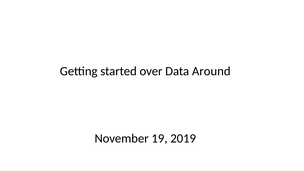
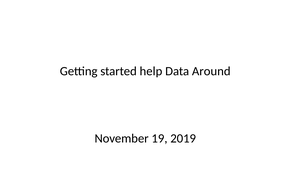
over: over -> help
